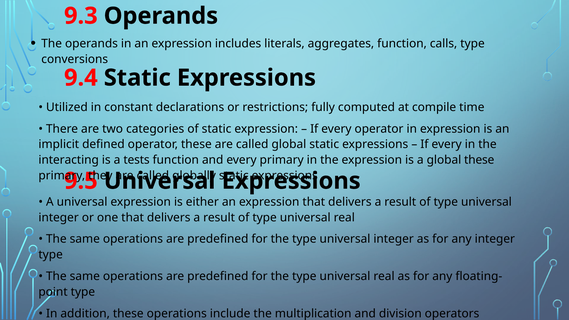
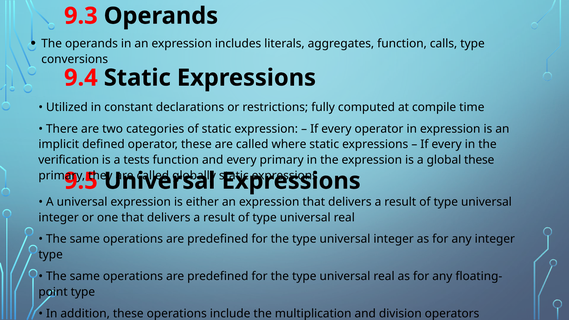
called global: global -> where
interacting: interacting -> verification
